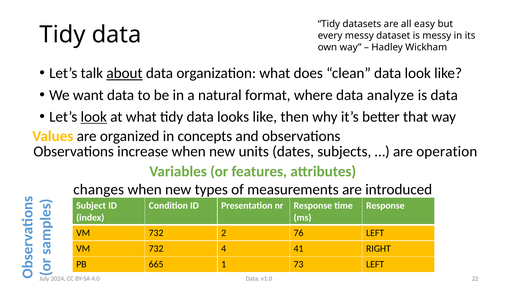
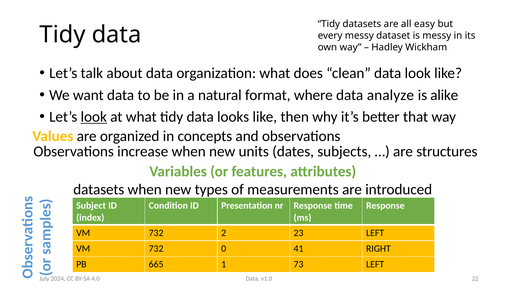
about underline: present -> none
is data: data -> alike
operation: operation -> structures
changes at (99, 189): changes -> datasets
76: 76 -> 23
4: 4 -> 0
